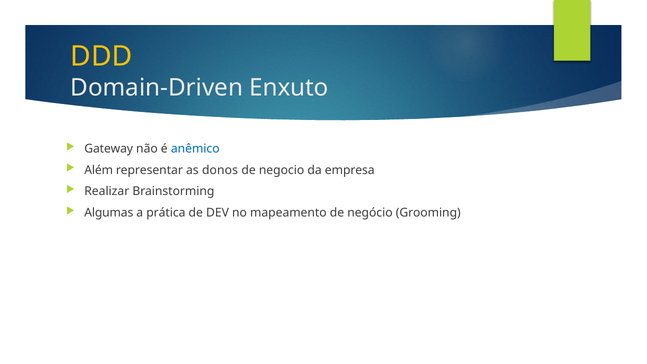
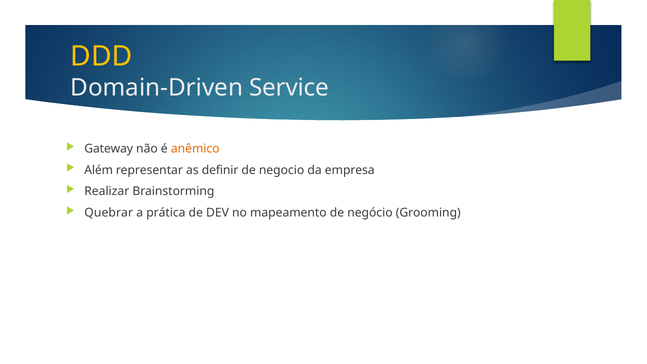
Enxuto: Enxuto -> Service
anêmico colour: blue -> orange
donos: donos -> definir
Algumas: Algumas -> Quebrar
